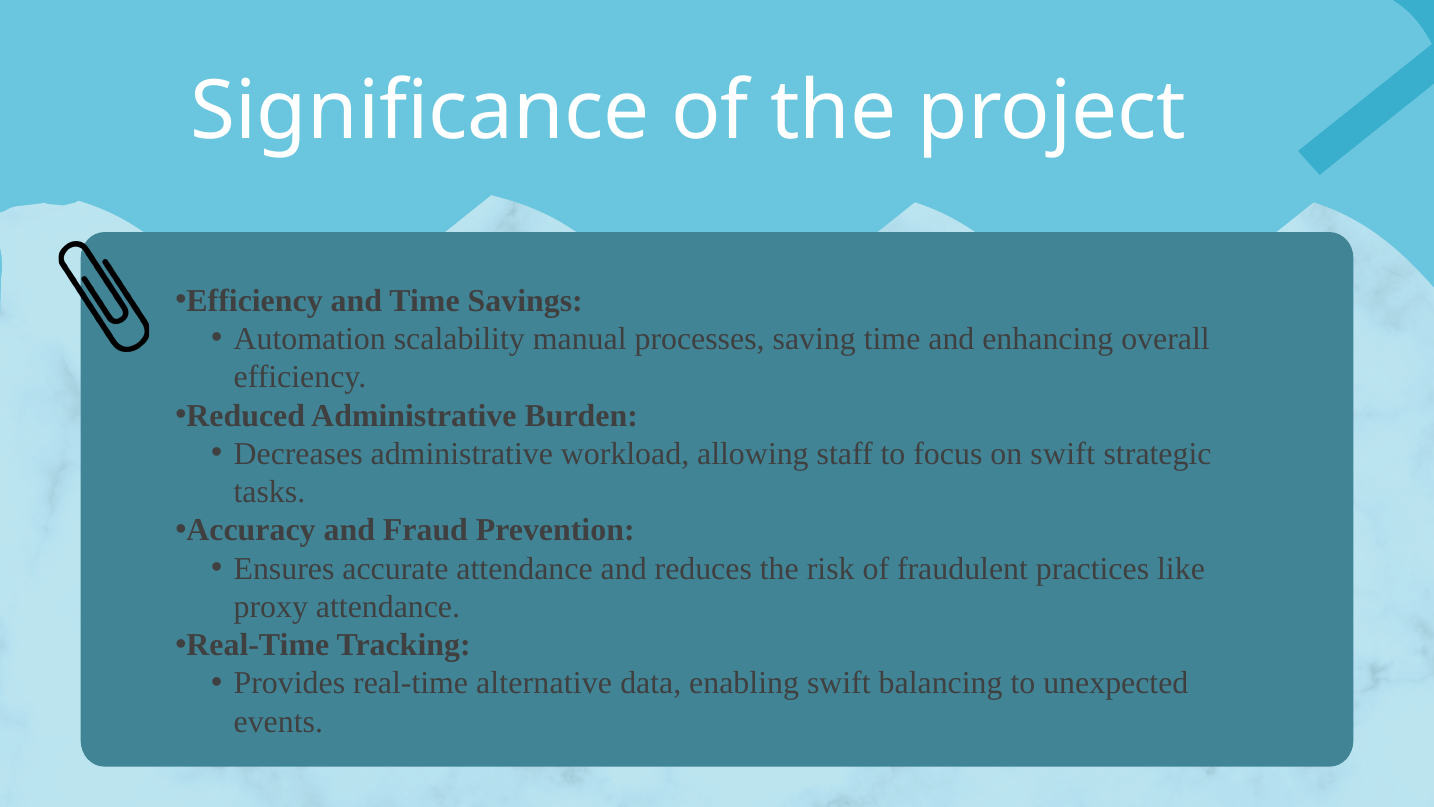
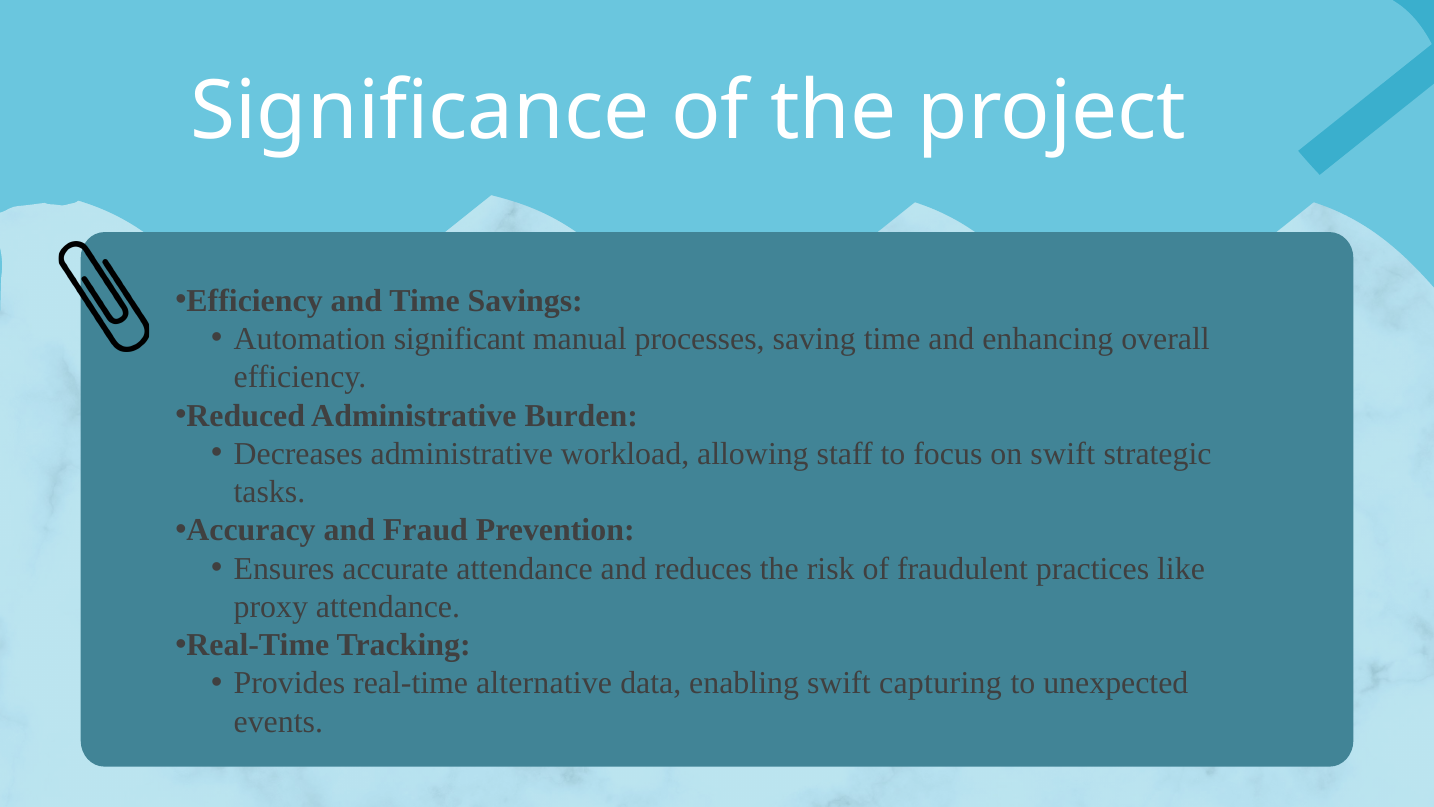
scalability: scalability -> significant
balancing: balancing -> capturing
